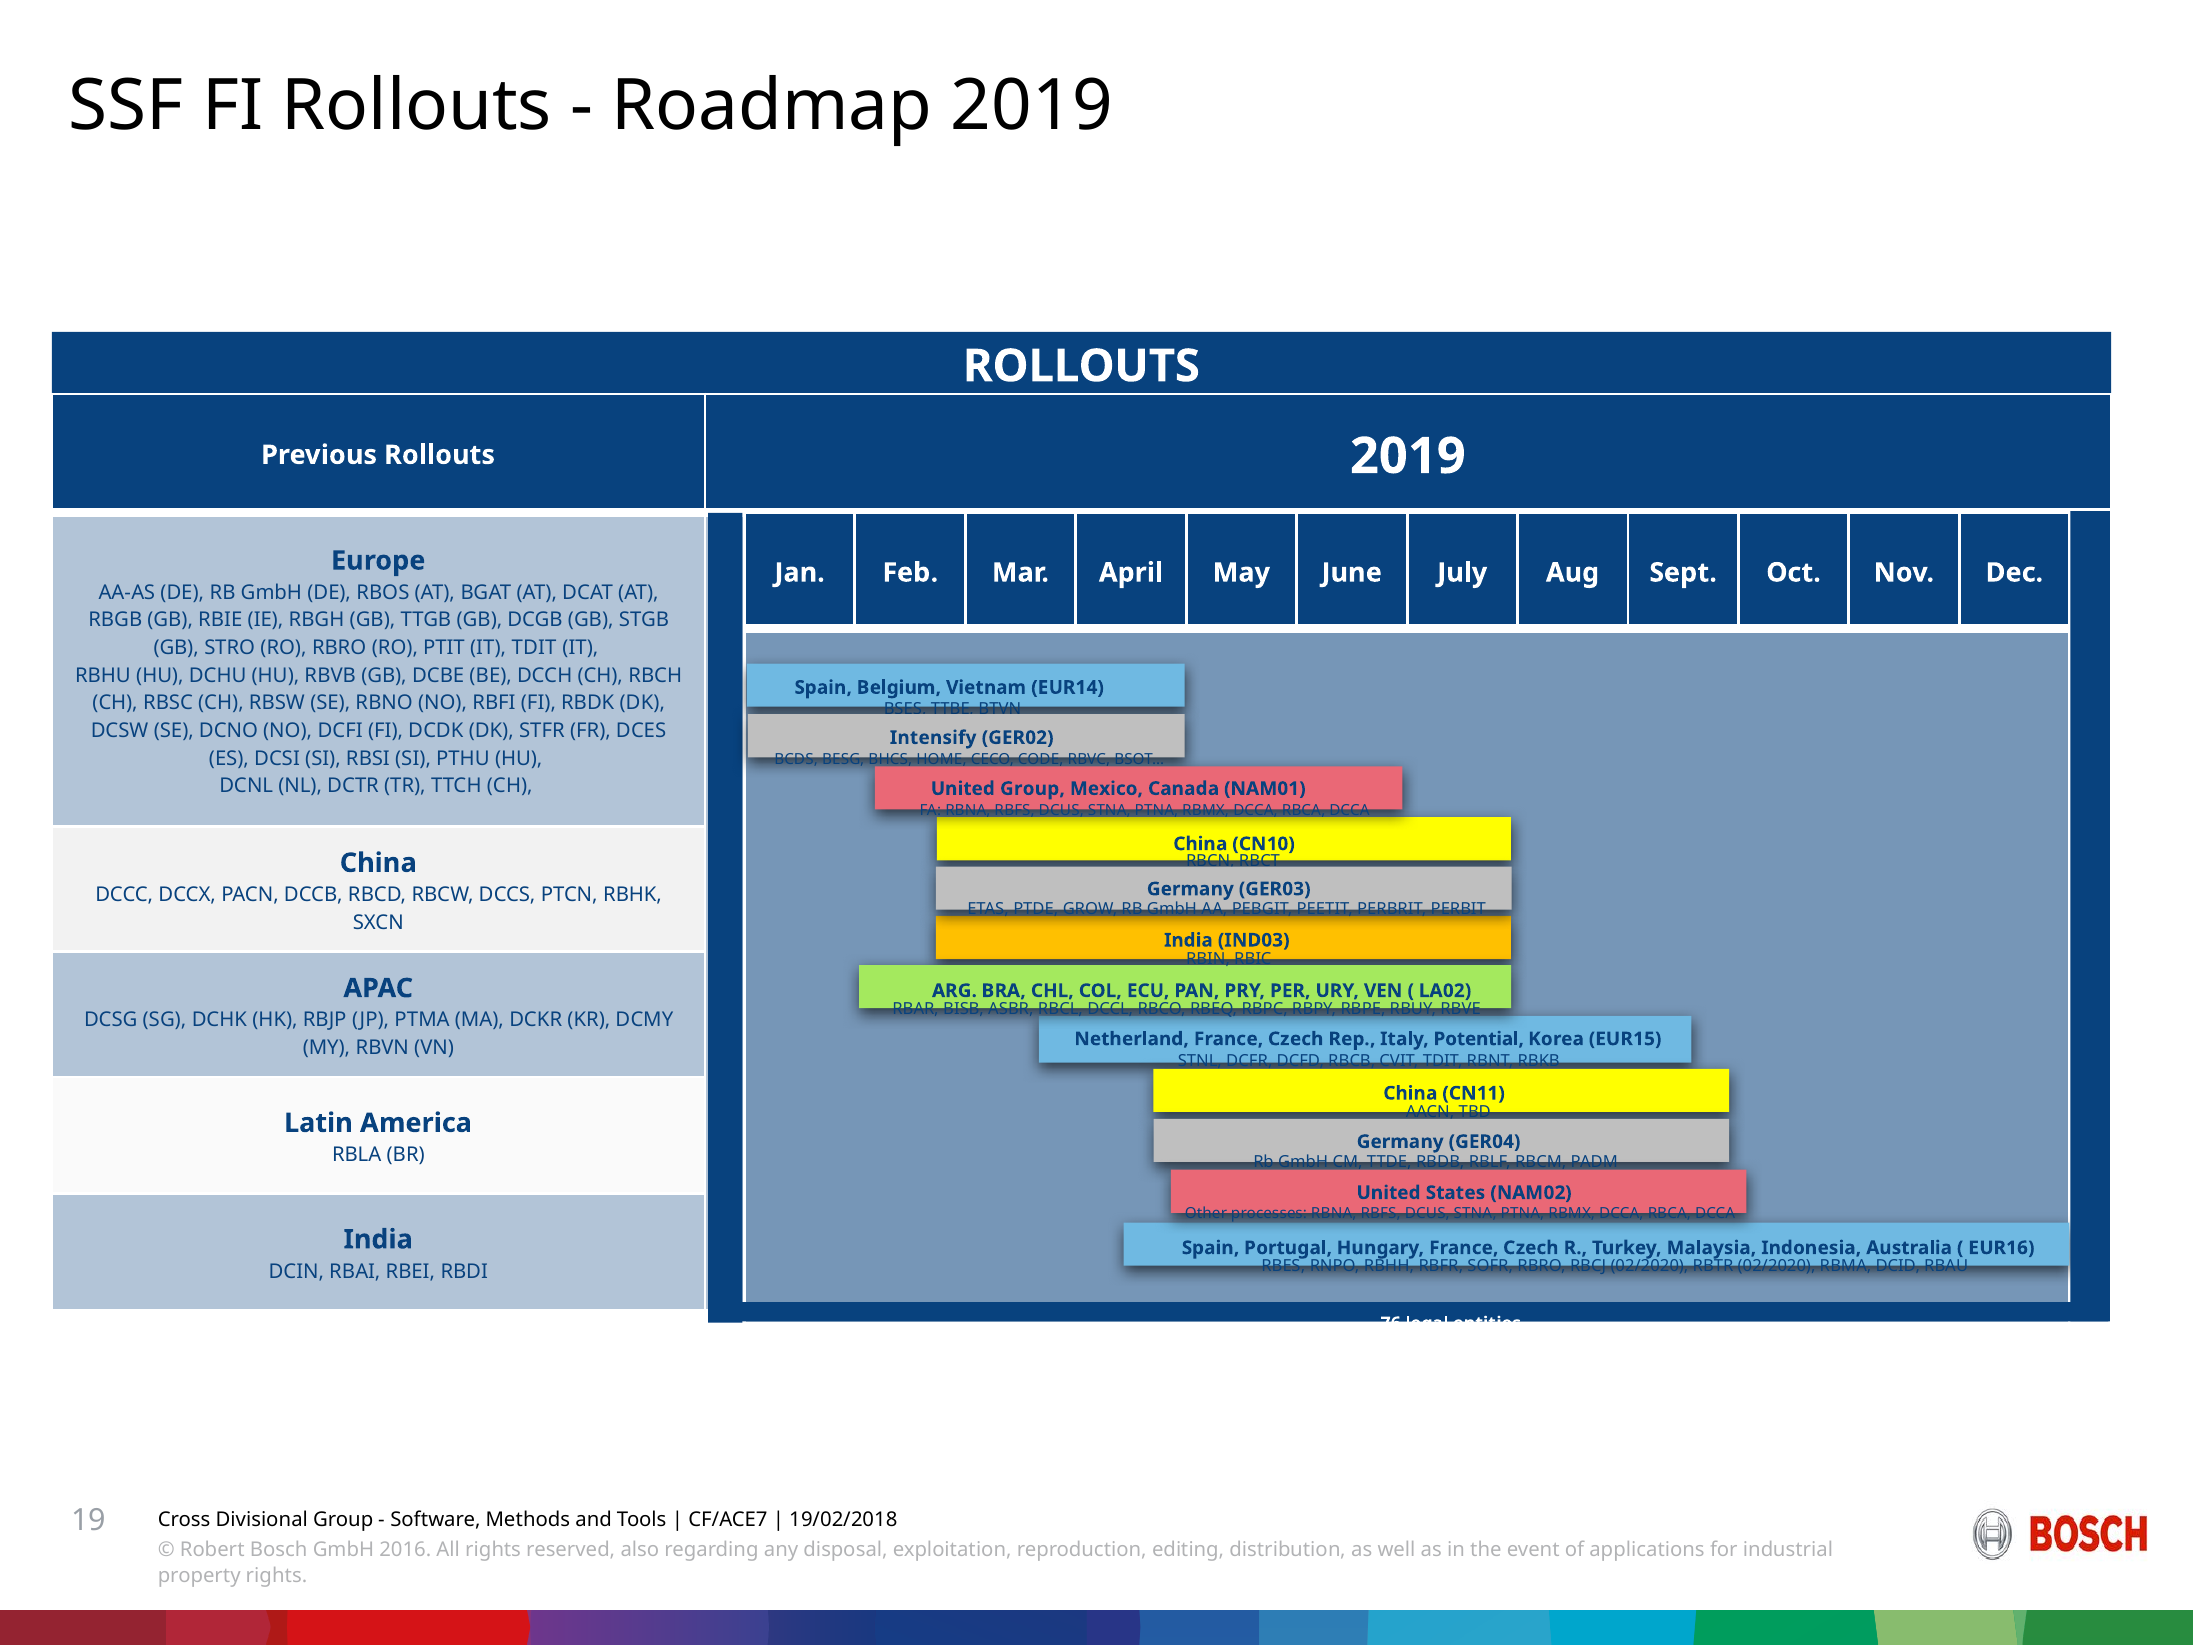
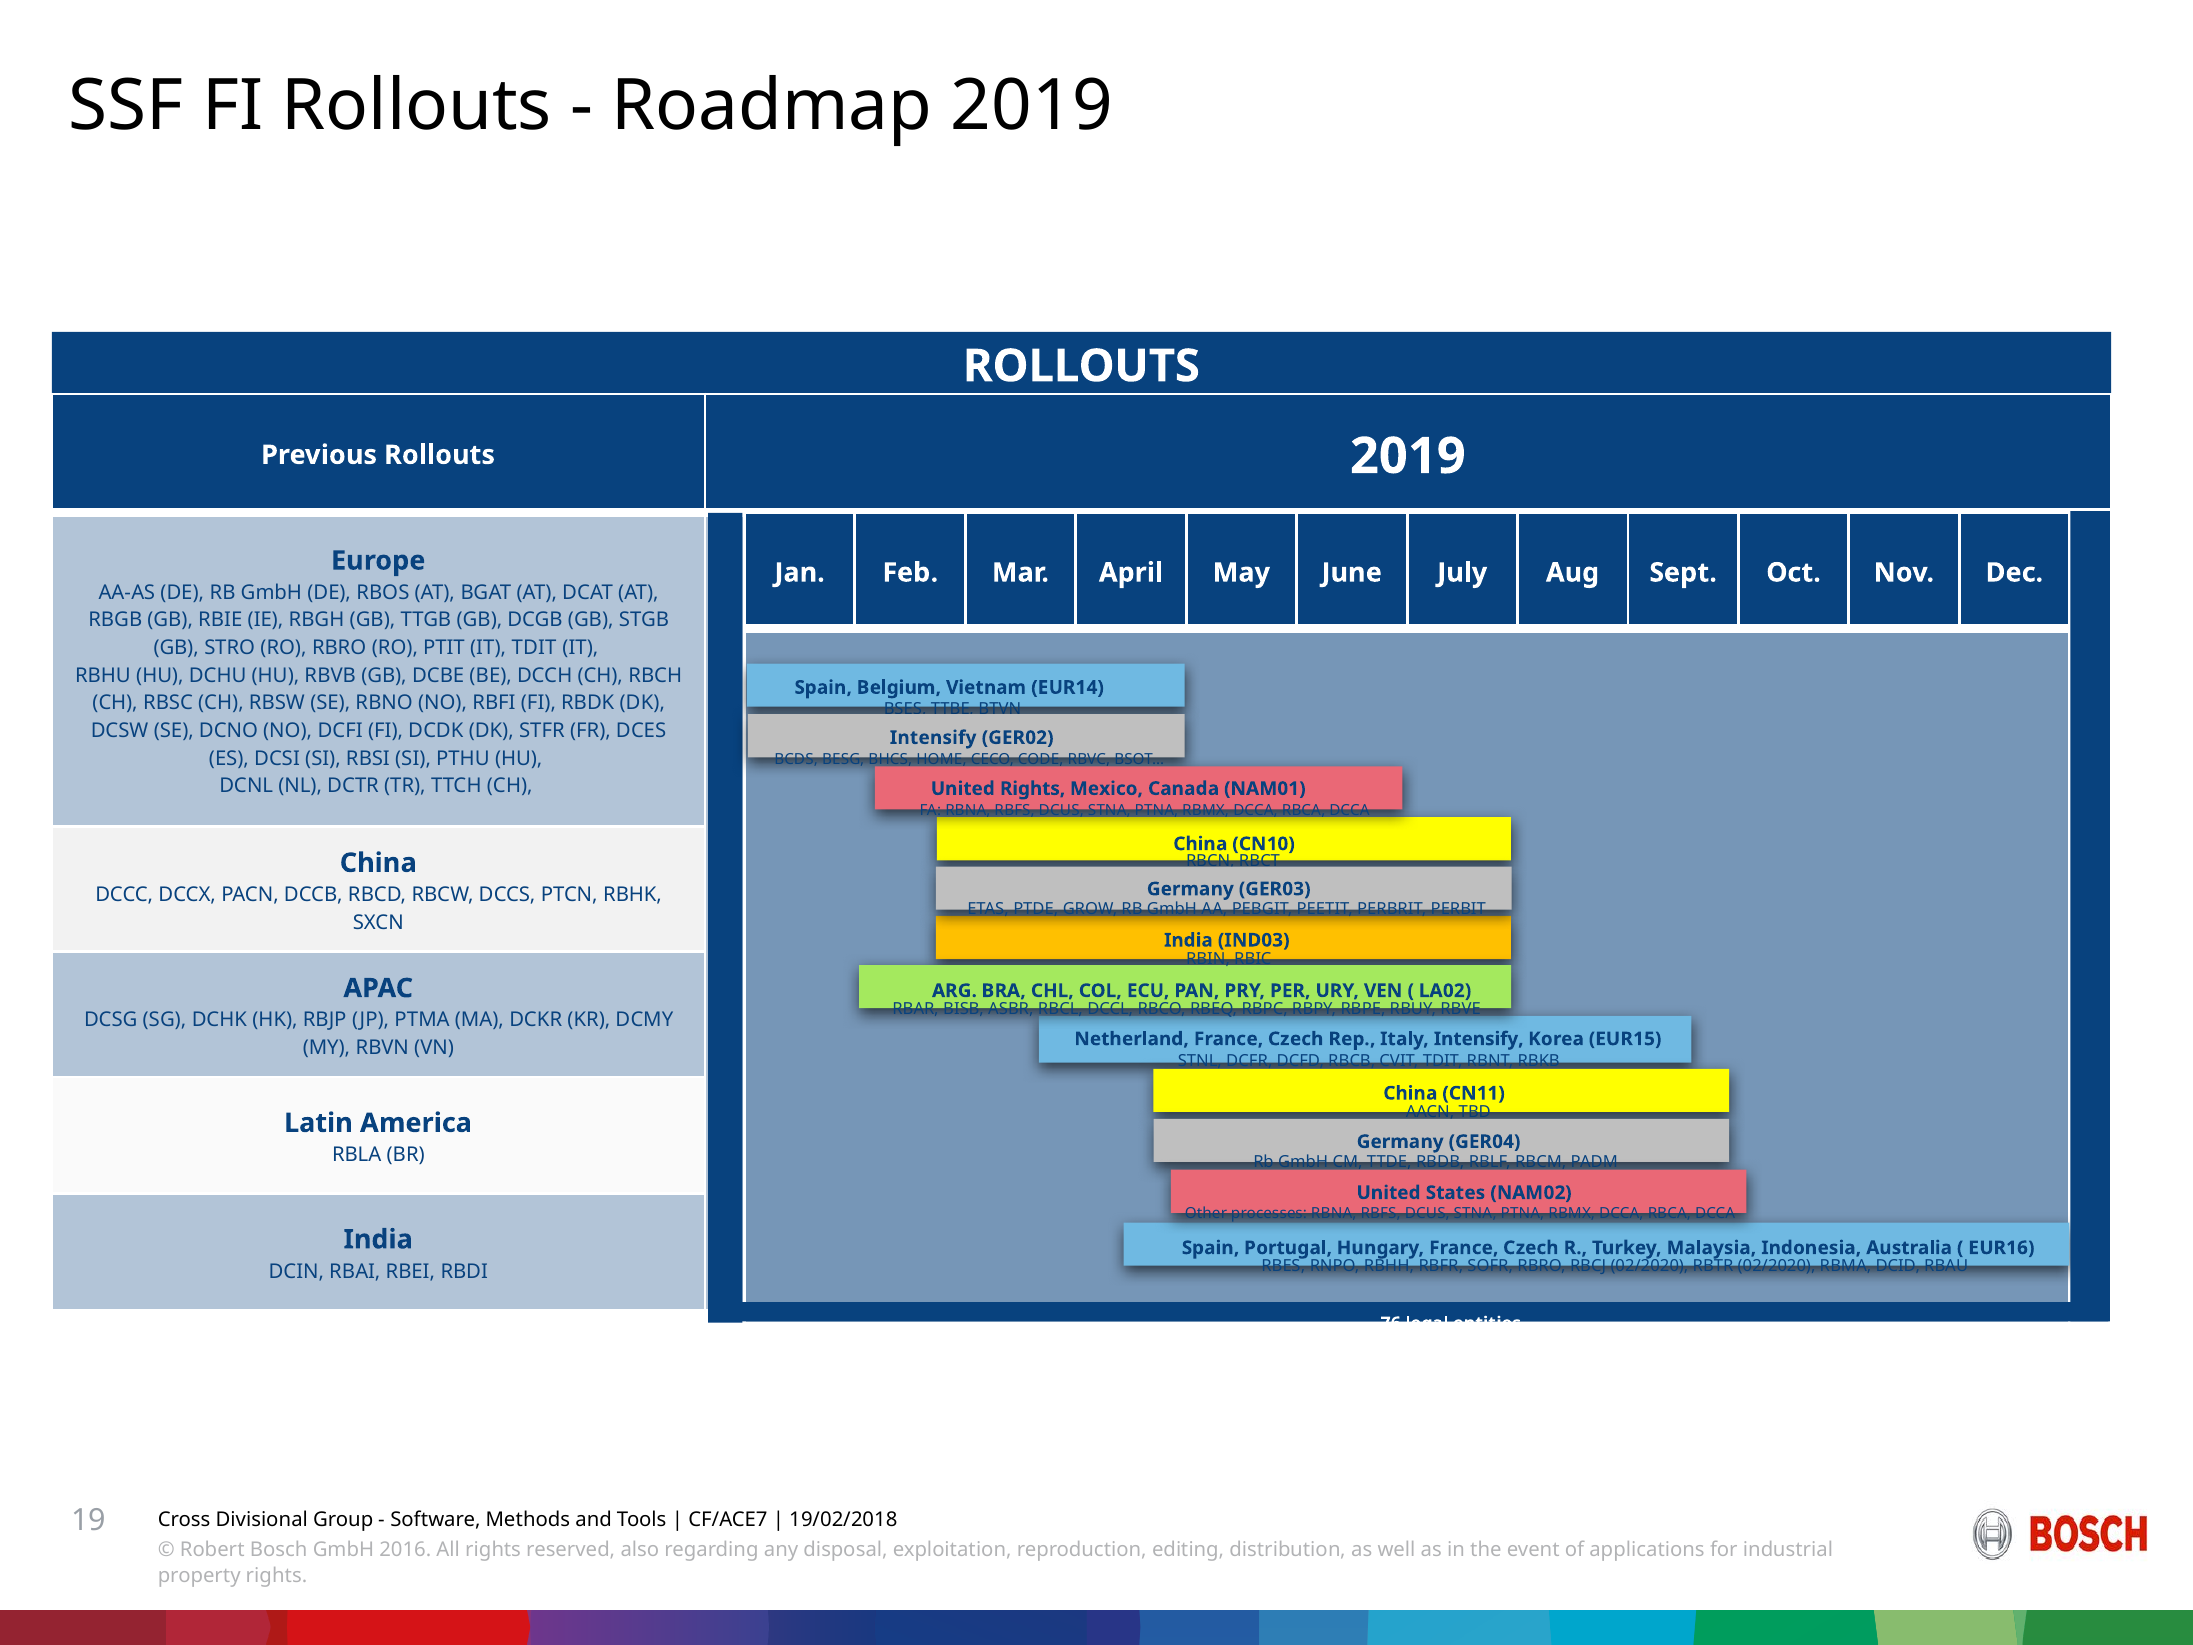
United Group: Group -> Rights
Italy Potential: Potential -> Intensify
